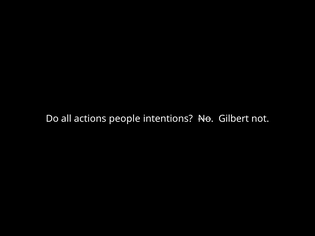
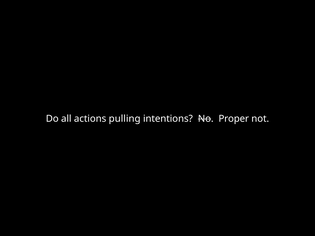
people: people -> pulling
Gilbert: Gilbert -> Proper
